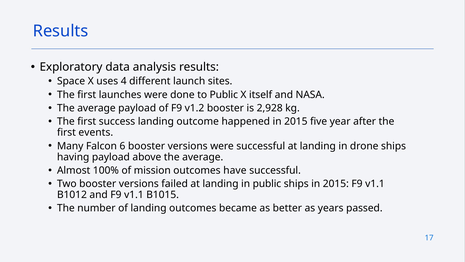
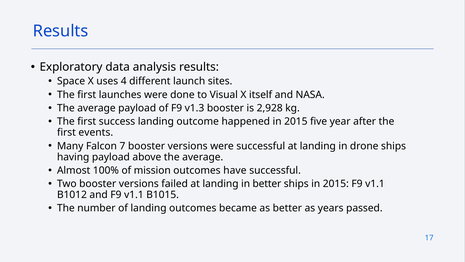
to Public: Public -> Visual
v1.2: v1.2 -> v1.3
6: 6 -> 7
in public: public -> better
